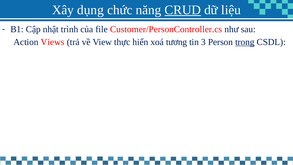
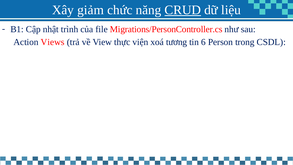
dụng: dụng -> giảm
Customer/PersonController.cs: Customer/PersonController.cs -> Migrations/PersonController.cs
hiển: hiển -> viện
3: 3 -> 6
trong underline: present -> none
